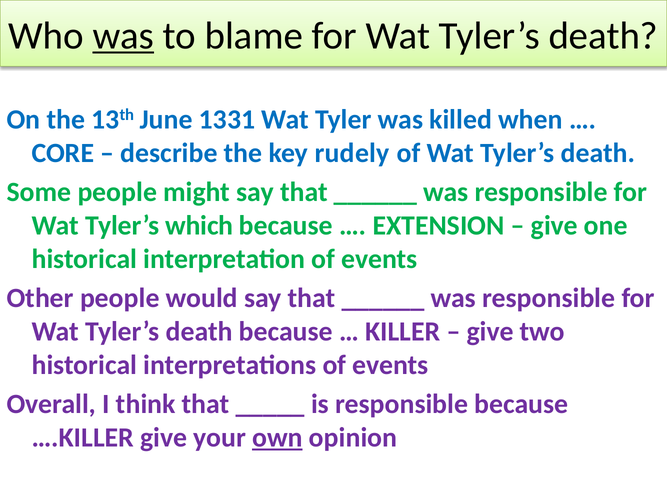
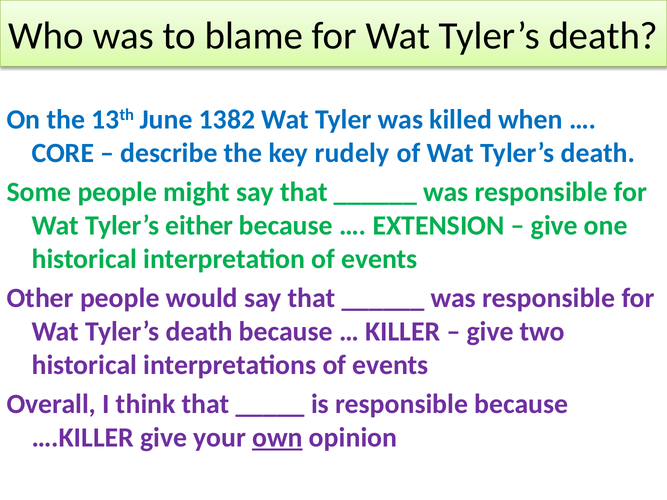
was at (123, 36) underline: present -> none
1331: 1331 -> 1382
which: which -> either
